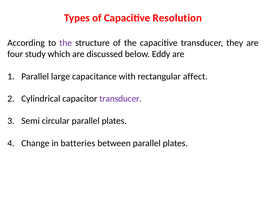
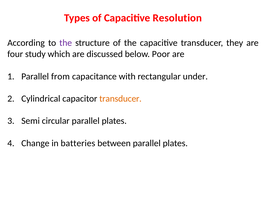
Eddy: Eddy -> Poor
large: large -> from
affect: affect -> under
transducer at (120, 99) colour: purple -> orange
